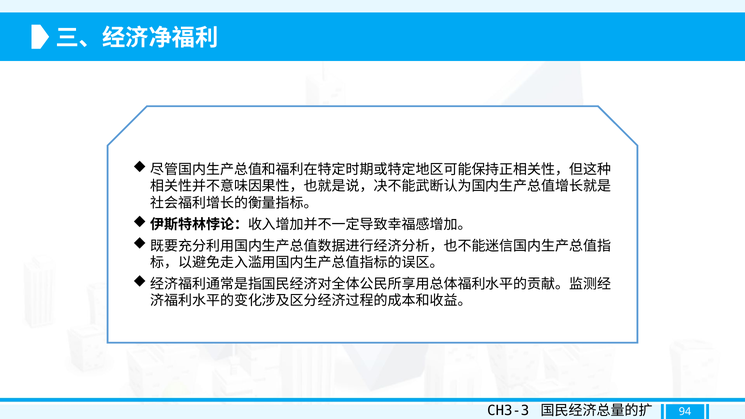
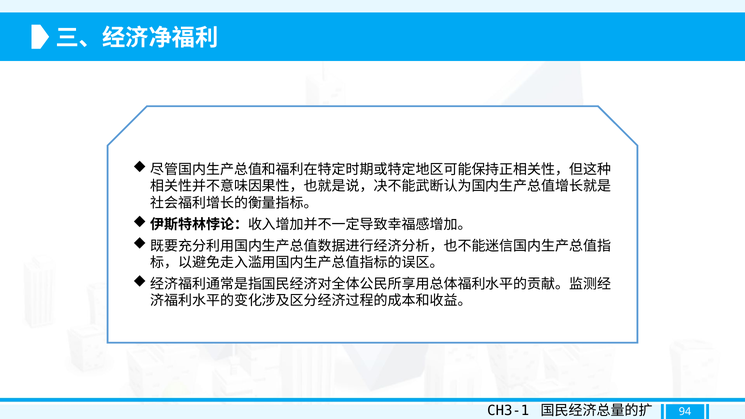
CH3-3: CH3-3 -> CH3-1
